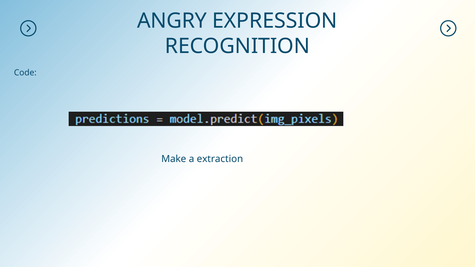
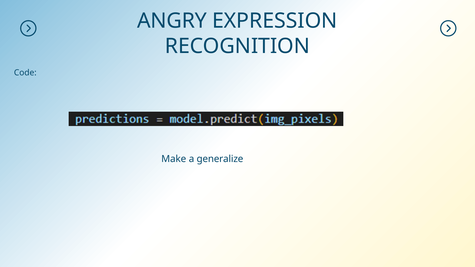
extraction: extraction -> generalize
